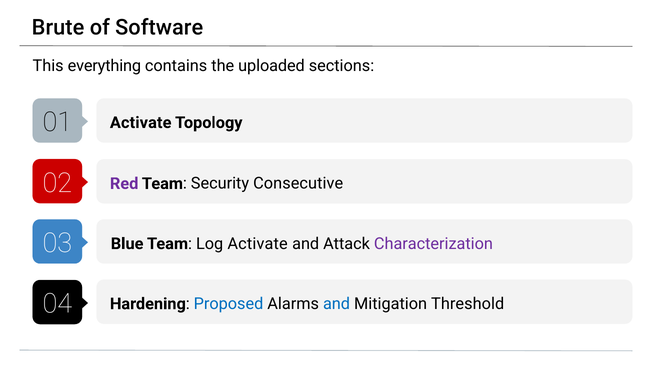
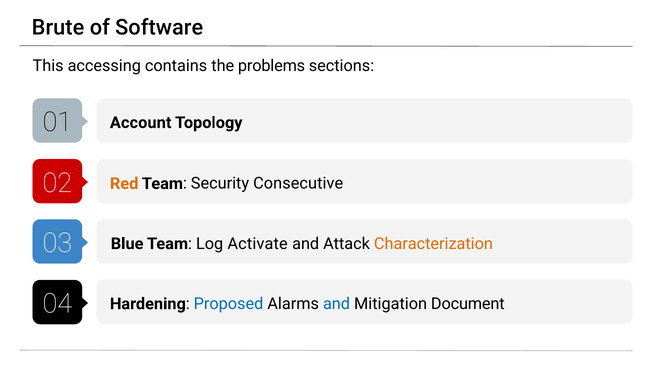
everything: everything -> accessing
uploaded: uploaded -> problems
Activate at (141, 123): Activate -> Account
Red colour: purple -> orange
Characterization colour: purple -> orange
Threshold: Threshold -> Document
